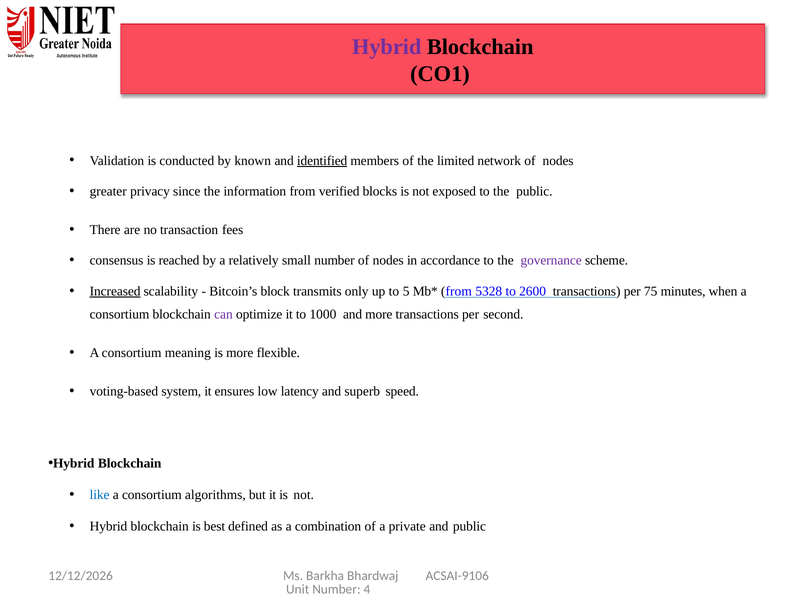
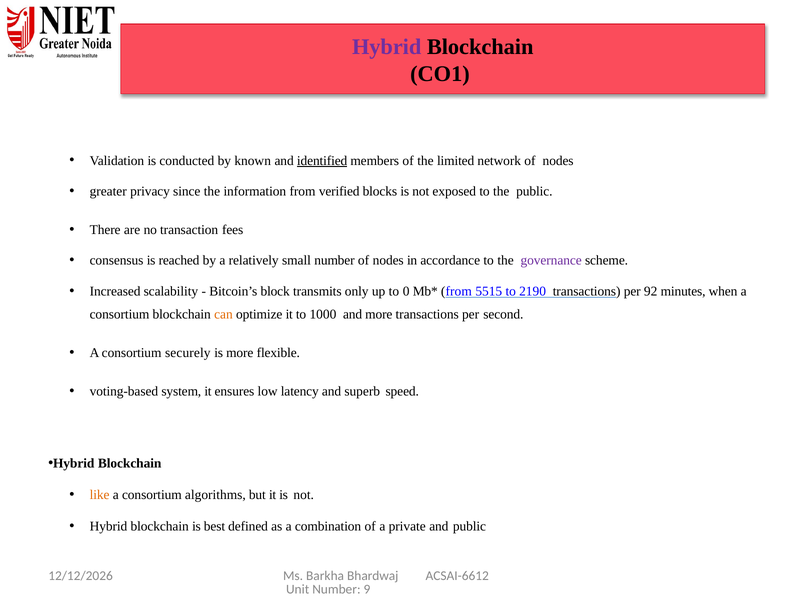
Increased underline: present -> none
5: 5 -> 0
5328: 5328 -> 5515
2600: 2600 -> 2190
75: 75 -> 92
can colour: purple -> orange
meaning: meaning -> securely
like colour: blue -> orange
ACSAI-9106: ACSAI-9106 -> ACSAI-6612
4: 4 -> 9
